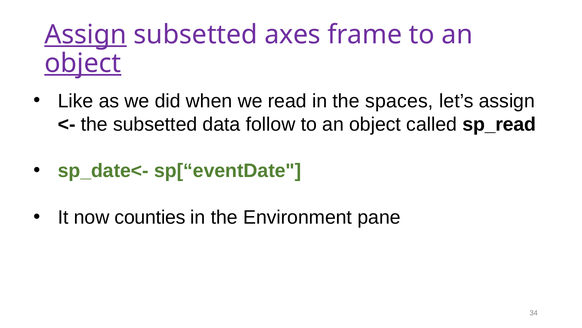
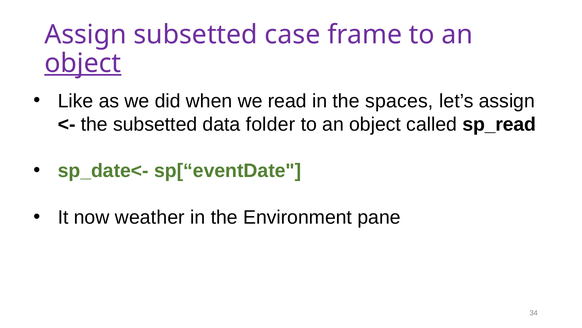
Assign at (86, 35) underline: present -> none
axes: axes -> case
follow: follow -> folder
counties: counties -> weather
